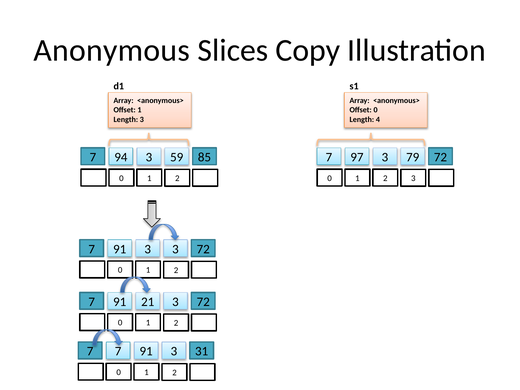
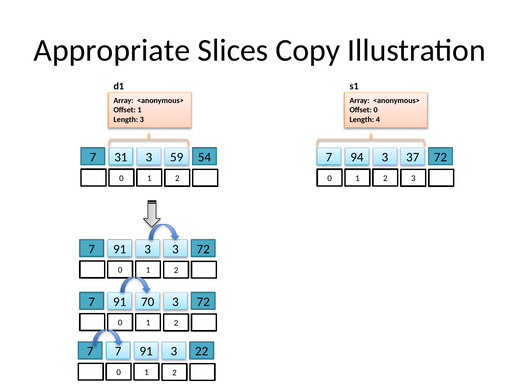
Anonymous: Anonymous -> Appropriate
94: 94 -> 31
85: 85 -> 54
97: 97 -> 94
79: 79 -> 37
21: 21 -> 70
31: 31 -> 22
